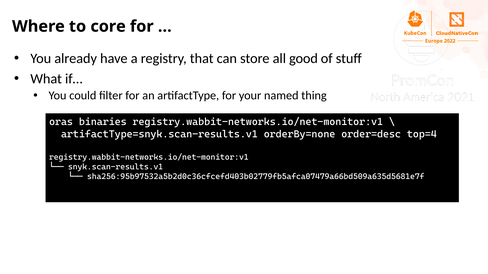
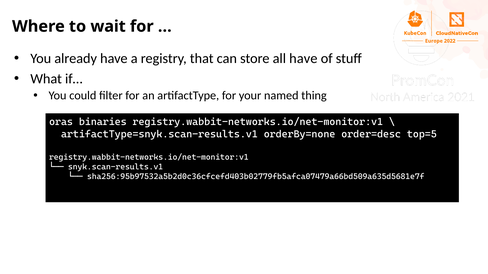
core: core -> wait
all good: good -> have
top=4: top=4 -> top=5
